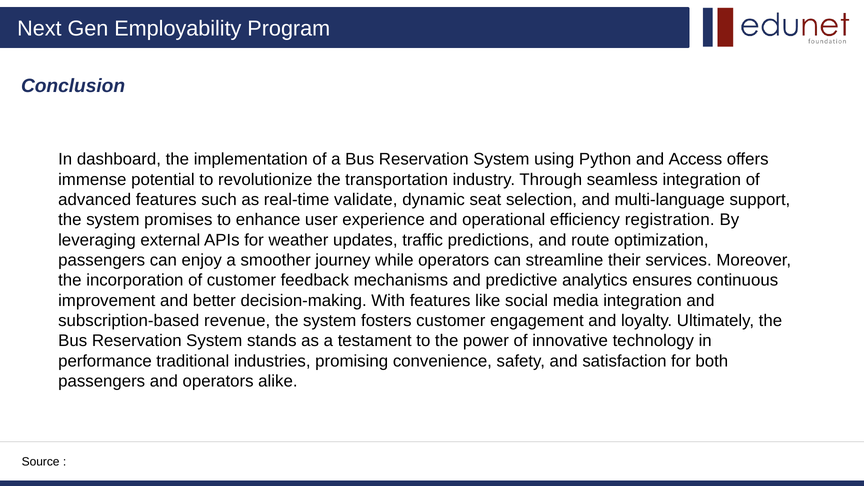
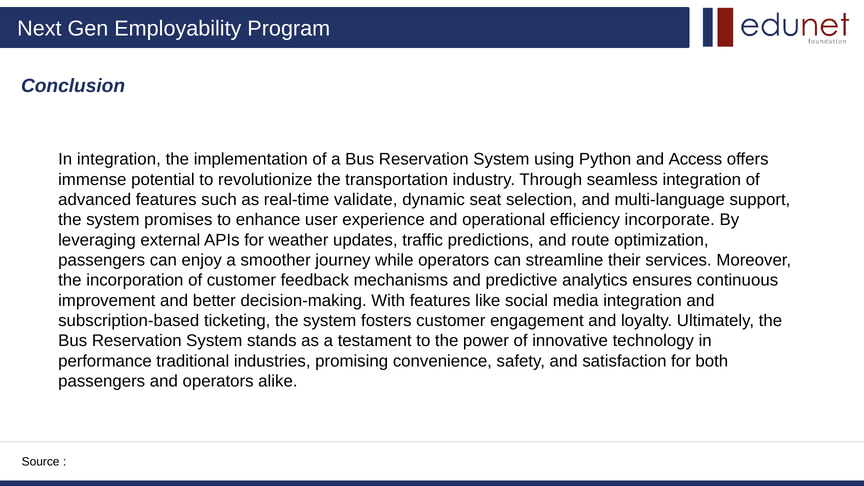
In dashboard: dashboard -> integration
registration: registration -> incorporate
revenue: revenue -> ticketing
